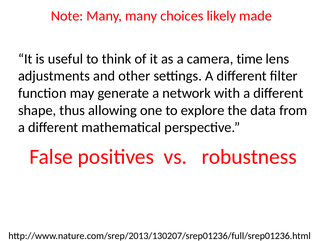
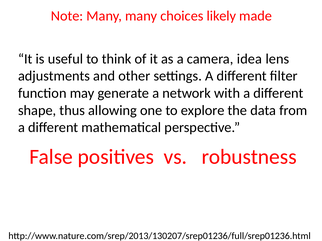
time: time -> idea
